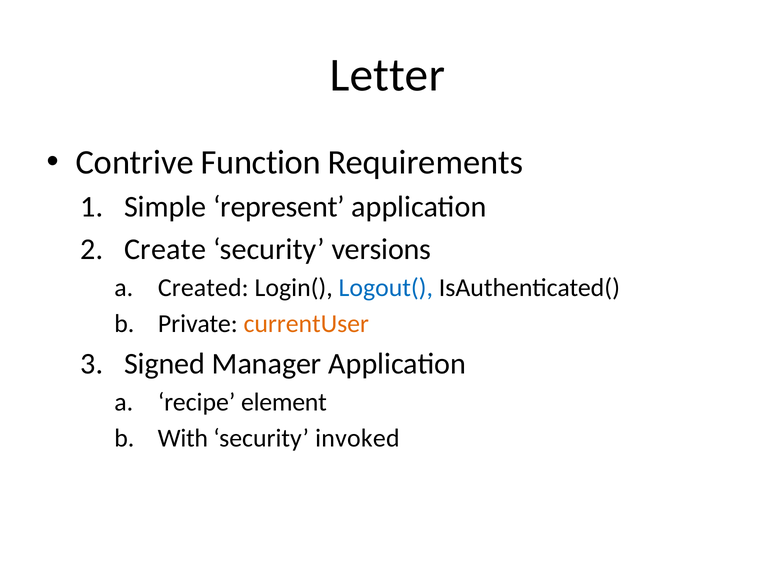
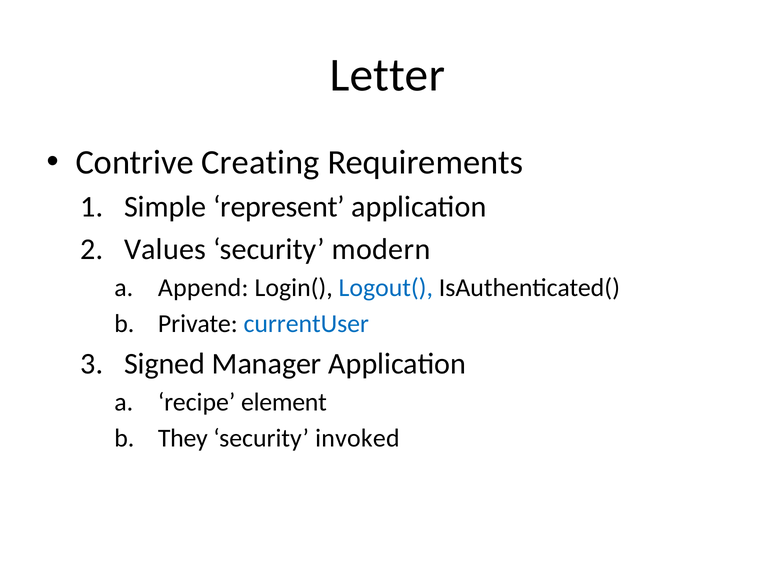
Function: Function -> Creating
Create: Create -> Values
versions: versions -> modern
Created: Created -> Append
currentUser colour: orange -> blue
With: With -> They
